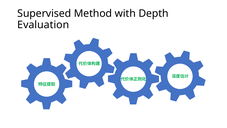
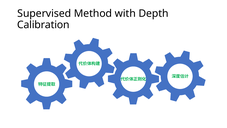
Evaluation: Evaluation -> Calibration
